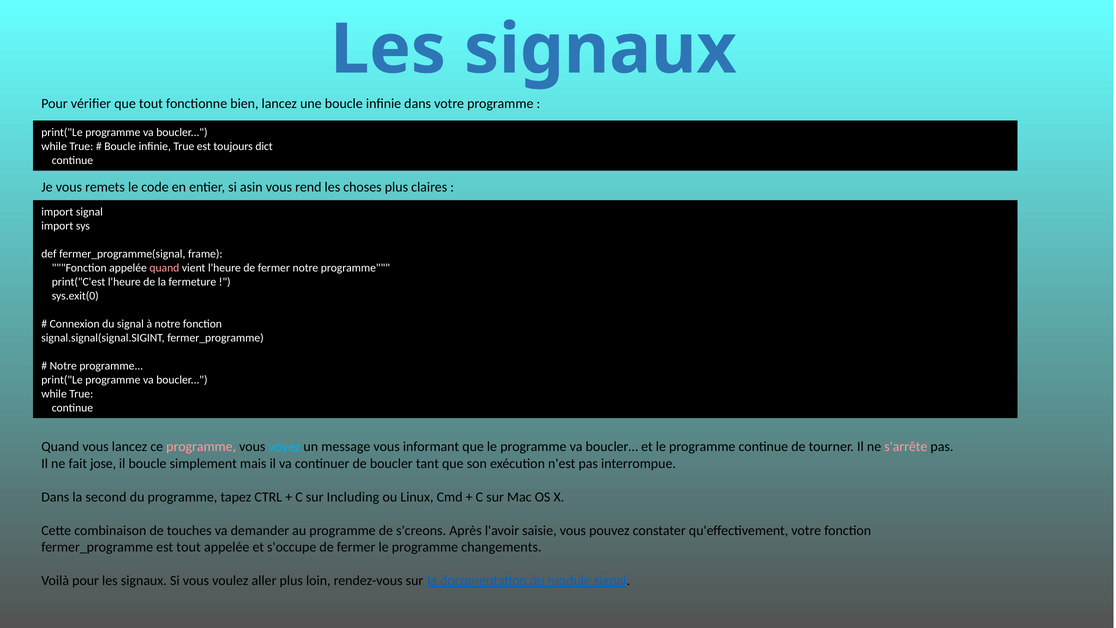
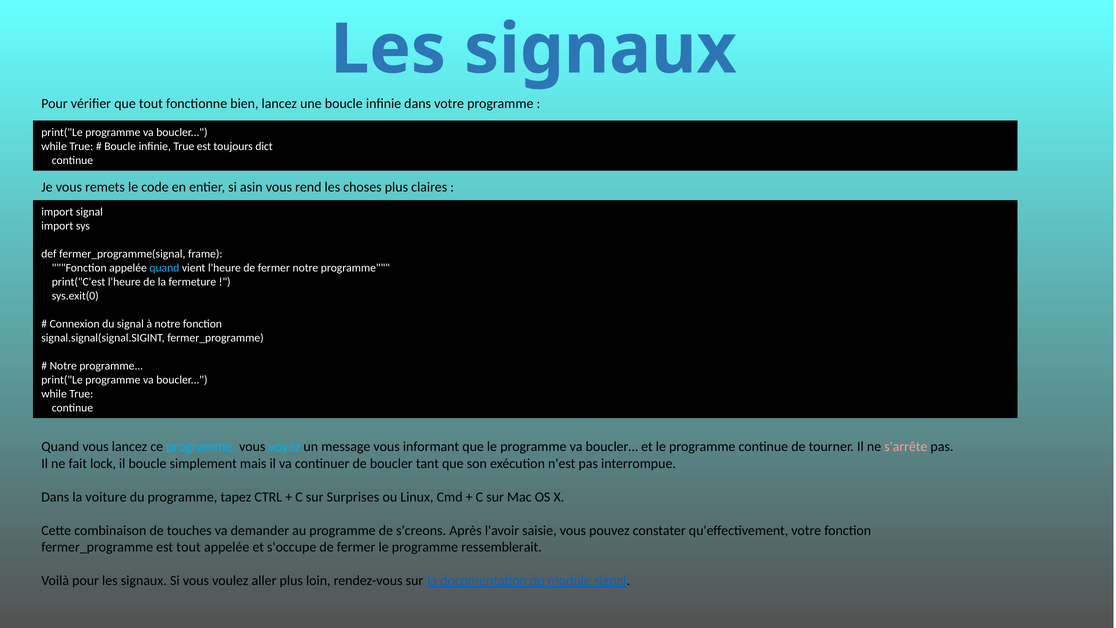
quand at (164, 268) colour: pink -> light blue
programme at (201, 447) colour: pink -> light blue
jose: jose -> lock
second: second -> voiture
Including: Including -> Surprises
changements: changements -> ressemblerait
